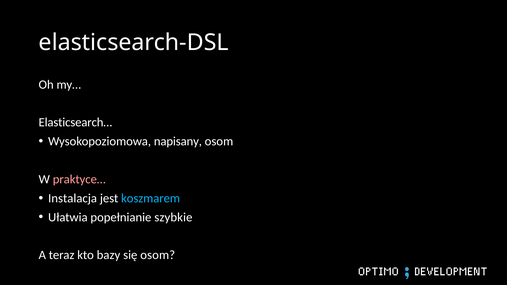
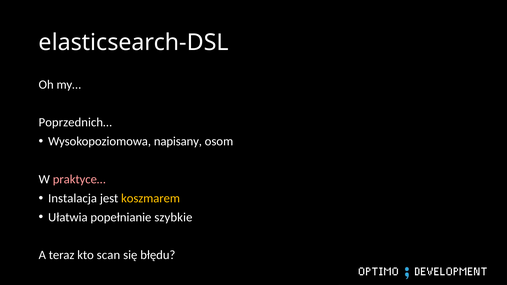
Elasticsearch…: Elasticsearch… -> Poprzednich…
koszmarem colour: light blue -> yellow
bazy: bazy -> scan
się osom: osom -> błędu
